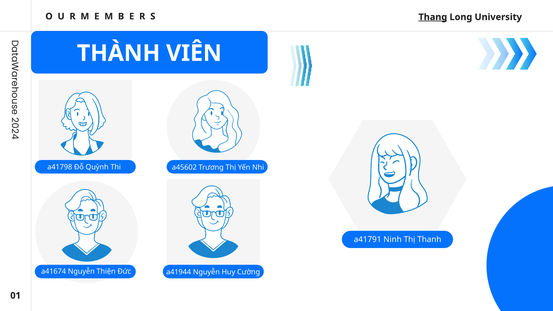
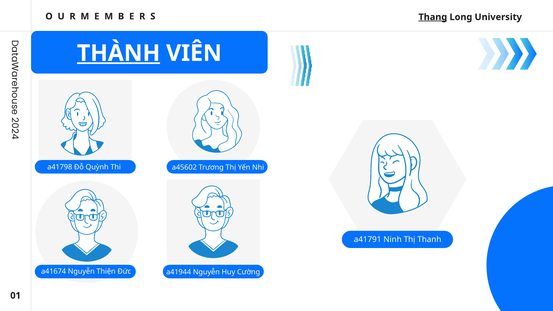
THÀNH underline: none -> present
